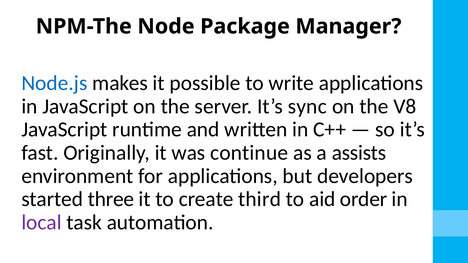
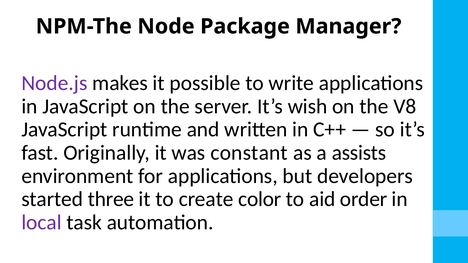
Node.js colour: blue -> purple
sync: sync -> wish
continue: continue -> constant
third: third -> color
